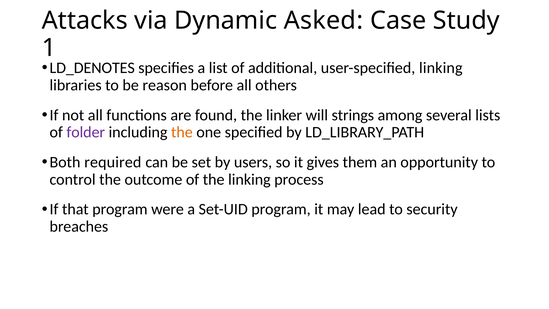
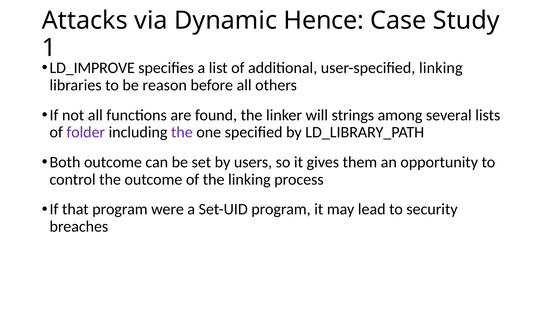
Asked: Asked -> Hence
LD_DENOTES: LD_DENOTES -> LD_IMPROVE
the at (182, 132) colour: orange -> purple
Both required: required -> outcome
